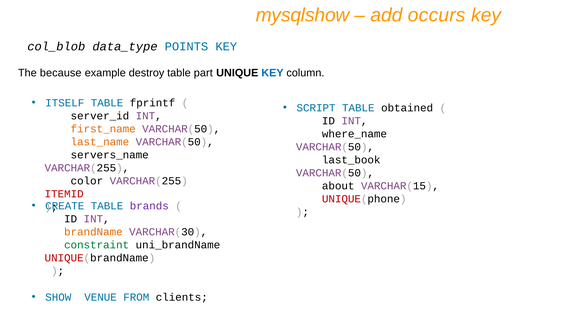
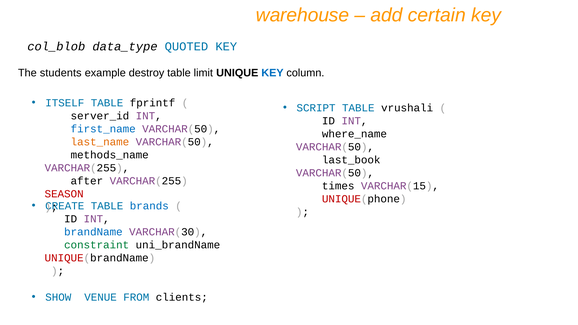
mysqlshow: mysqlshow -> warehouse
occurs: occurs -> certain
POINTS: POINTS -> QUOTED
because: because -> students
part: part -> limit
obtained: obtained -> vrushali
first_name colour: orange -> blue
servers_name: servers_name -> methods_name
color: color -> after
about: about -> times
ITEMID: ITEMID -> SEASON
brands colour: purple -> blue
brandName colour: orange -> blue
